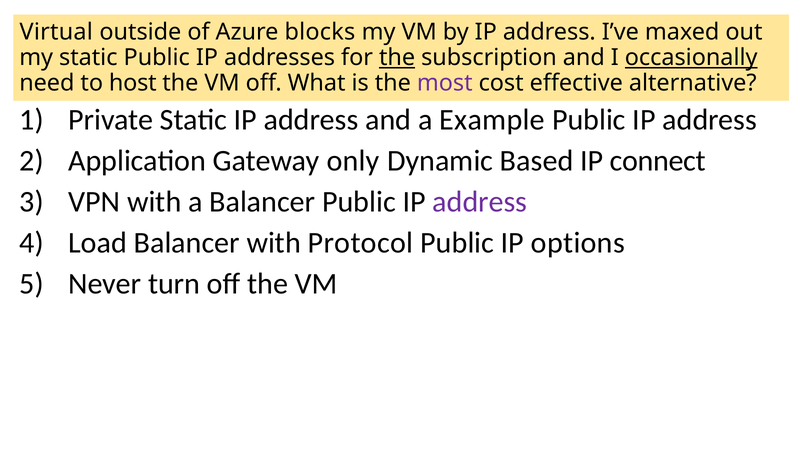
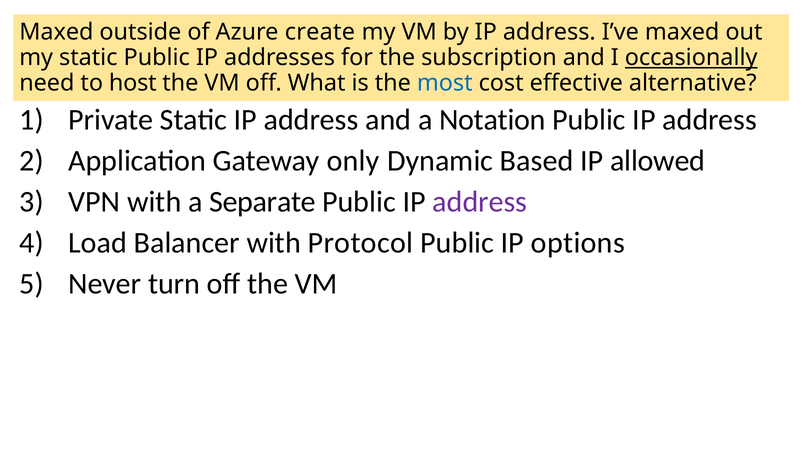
Virtual at (56, 32): Virtual -> Maxed
blocks: blocks -> create
the at (397, 57) underline: present -> none
most colour: purple -> blue
Example: Example -> Notation
connect: connect -> allowed
a Balancer: Balancer -> Separate
